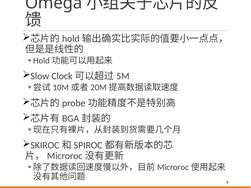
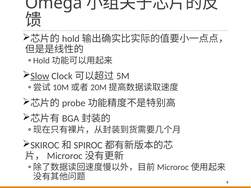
Slow underline: none -> present
